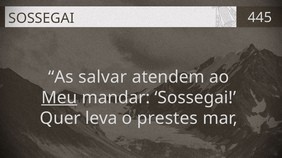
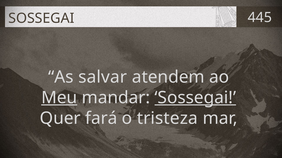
Sossegai at (195, 98) underline: none -> present
leva: leva -> fará
prestes: prestes -> tristeza
